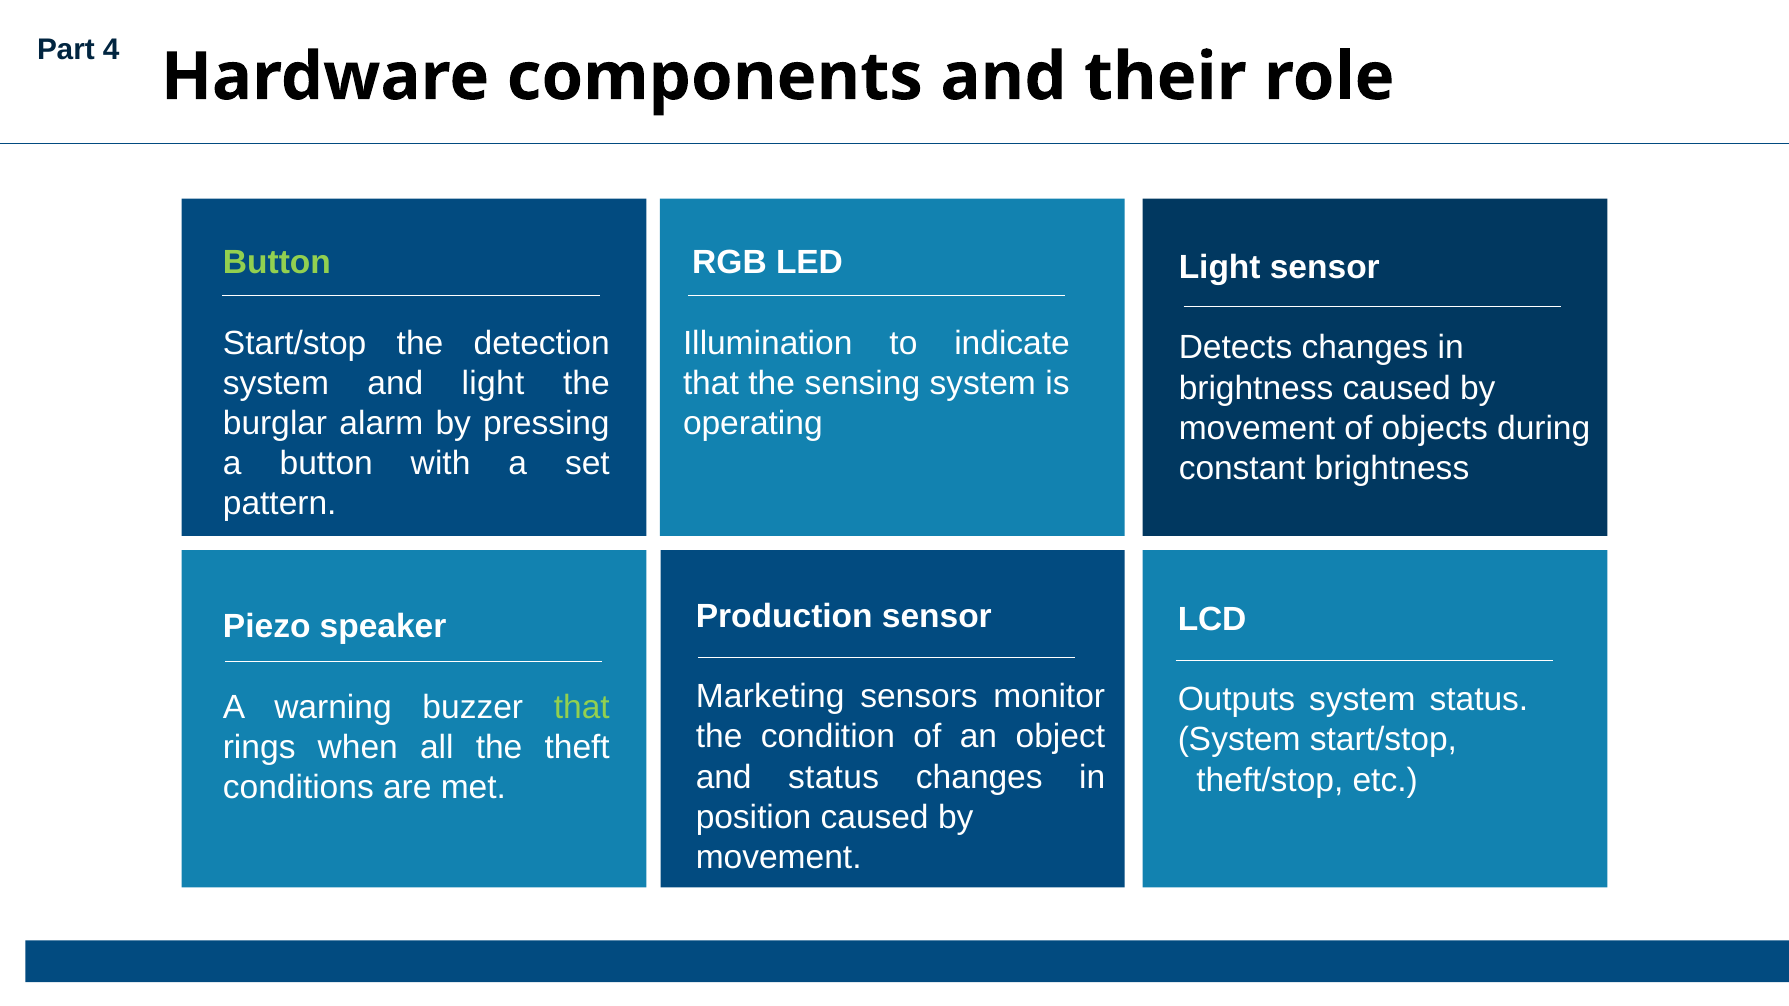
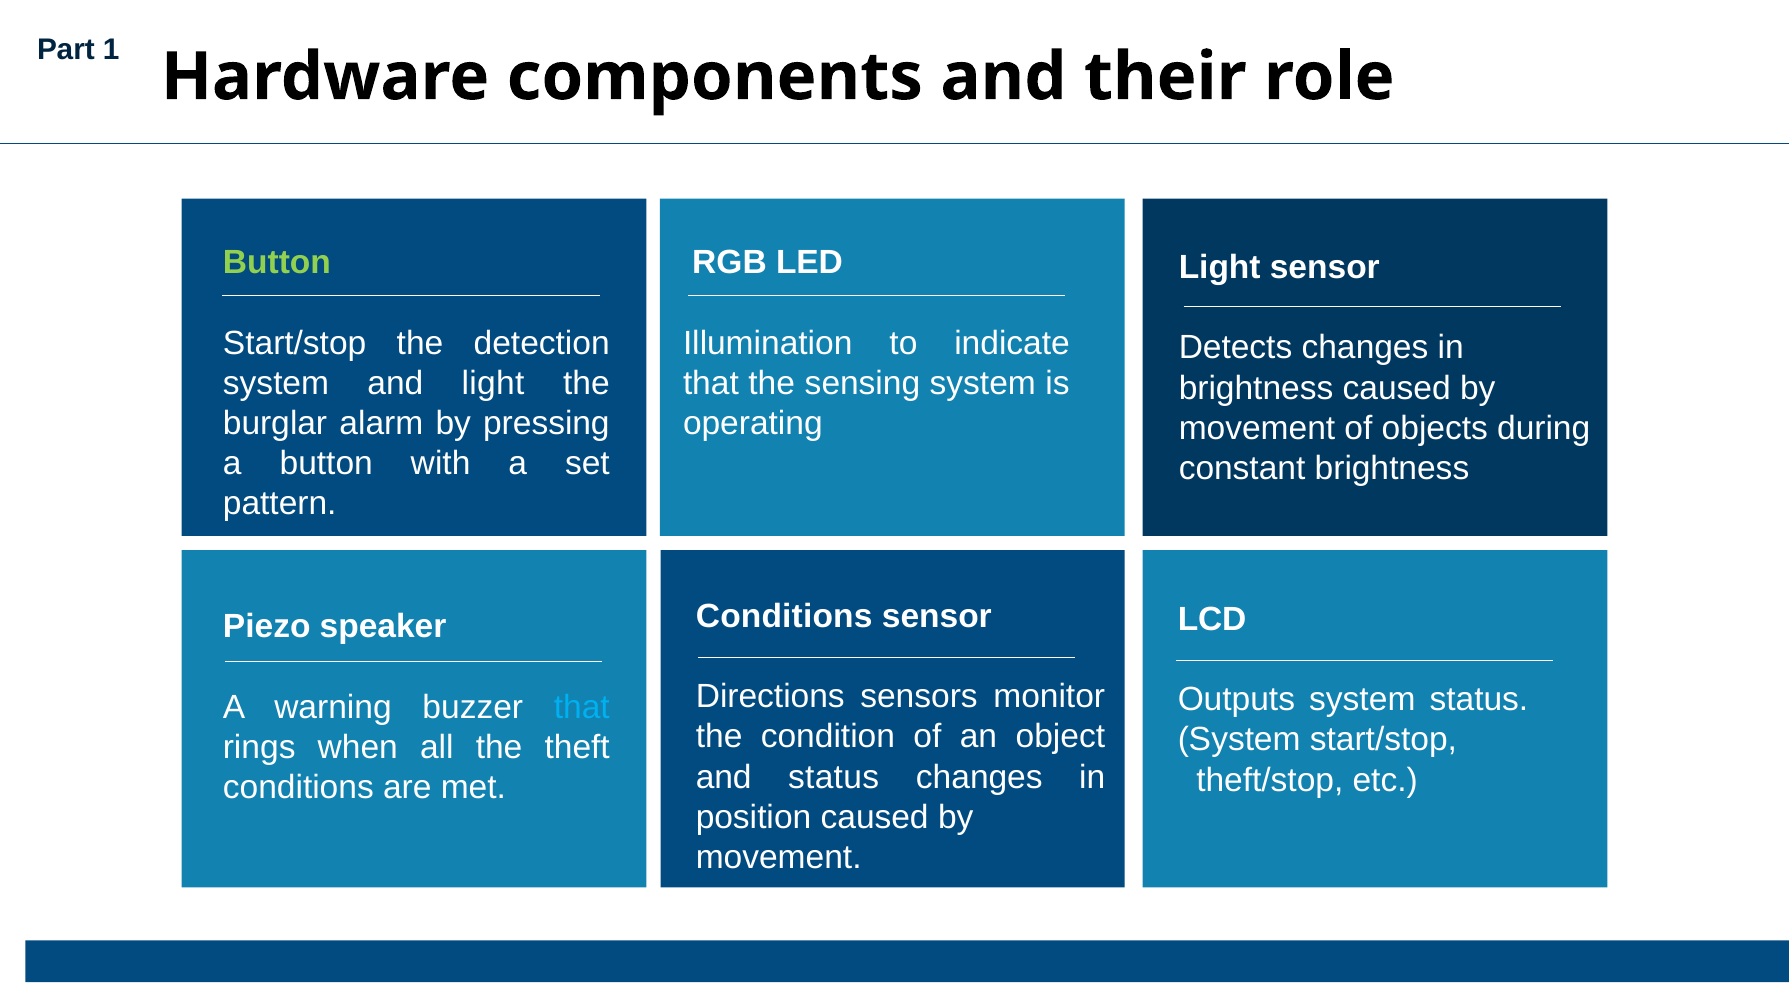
4: 4 -> 1
Production at (784, 616): Production -> Conditions
Marketing: Marketing -> Directions
that at (582, 707) colour: light green -> light blue
